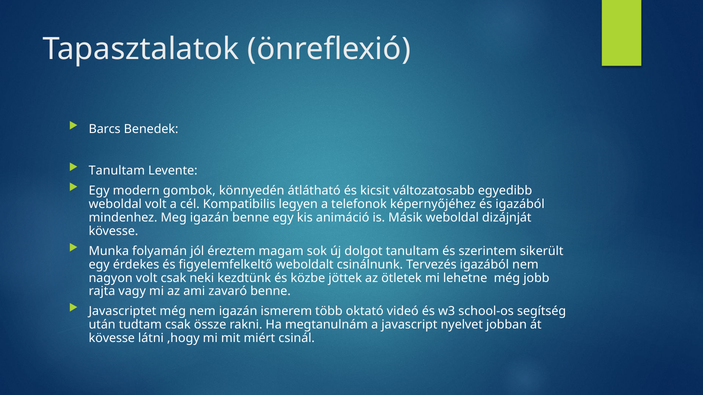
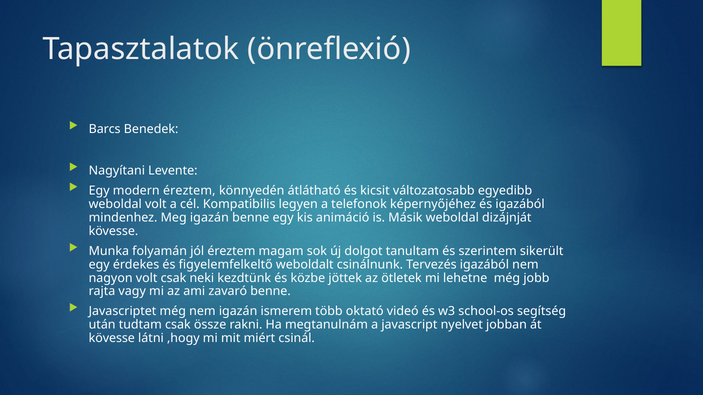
Tanultam at (117, 171): Tanultam -> Nagyítani
modern gombok: gombok -> éreztem
